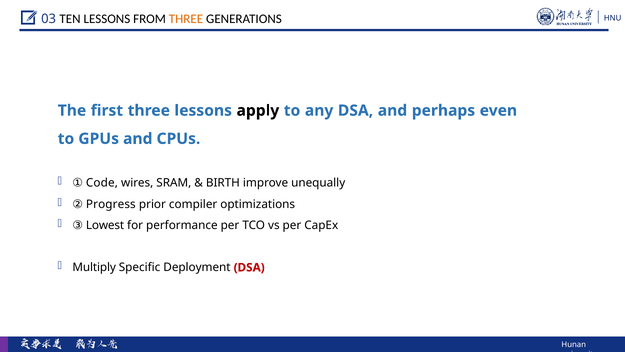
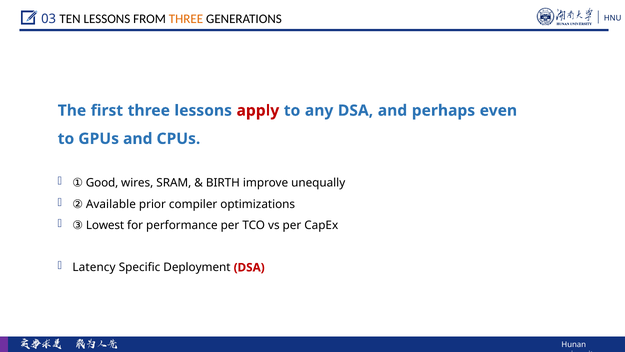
apply colour: black -> red
Code: Code -> Good
Progress: Progress -> Available
Multiply: Multiply -> Latency
